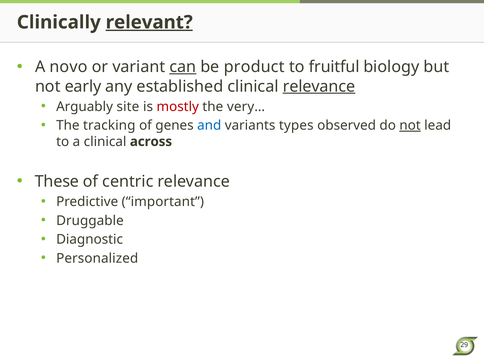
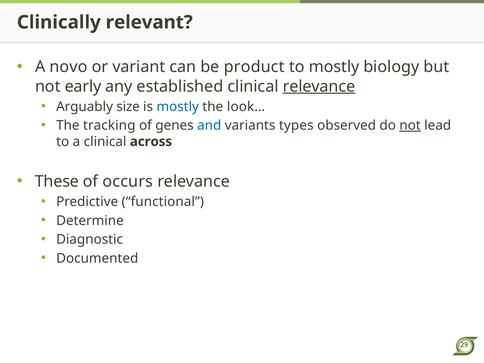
relevant underline: present -> none
can underline: present -> none
to fruitful: fruitful -> mostly
site: site -> size
mostly at (178, 107) colour: red -> blue
very…: very… -> look…
centric: centric -> occurs
important: important -> functional
Druggable: Druggable -> Determine
Personalized: Personalized -> Documented
